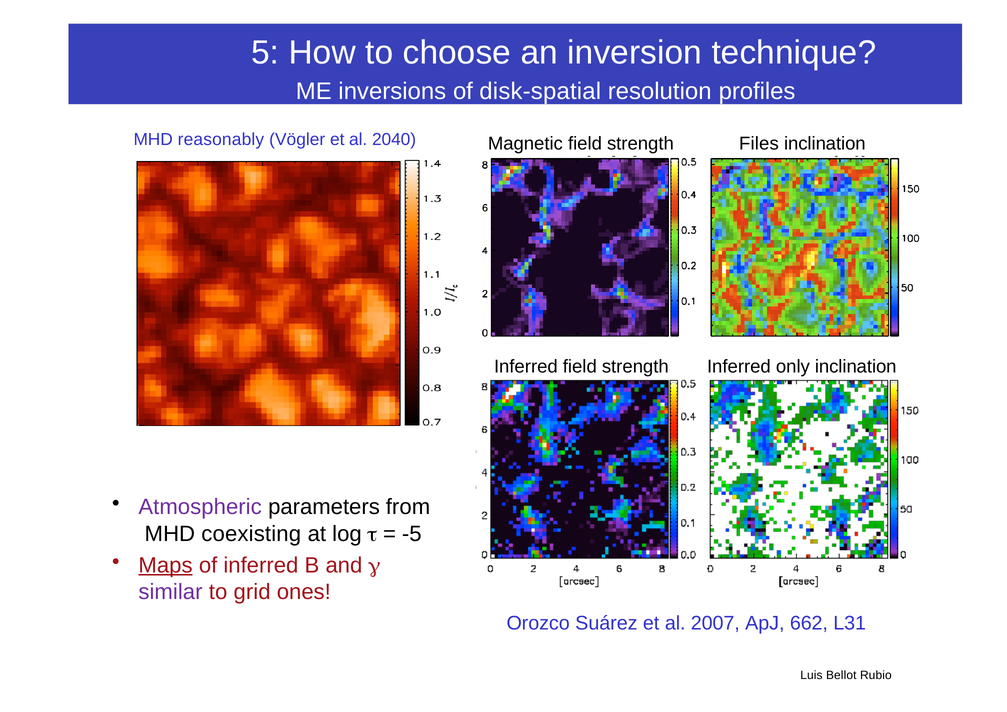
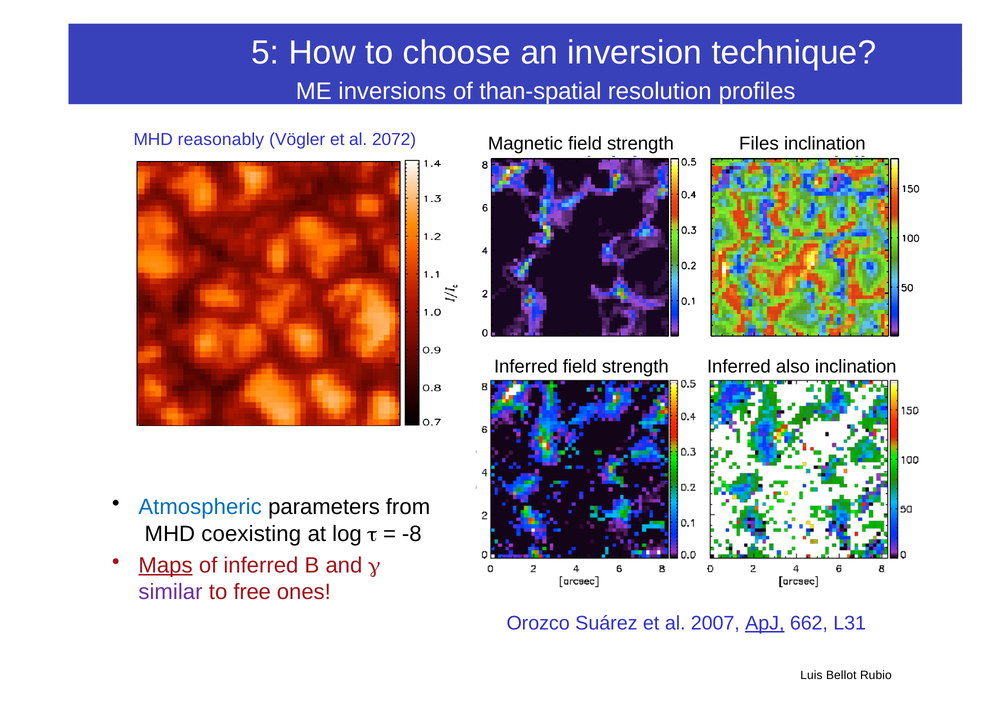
disk-spatial: disk-spatial -> than-spatial
2040: 2040 -> 2072
only: only -> also
Atmospheric colour: purple -> blue
-5: -5 -> -8
grid: grid -> free
ApJ underline: none -> present
